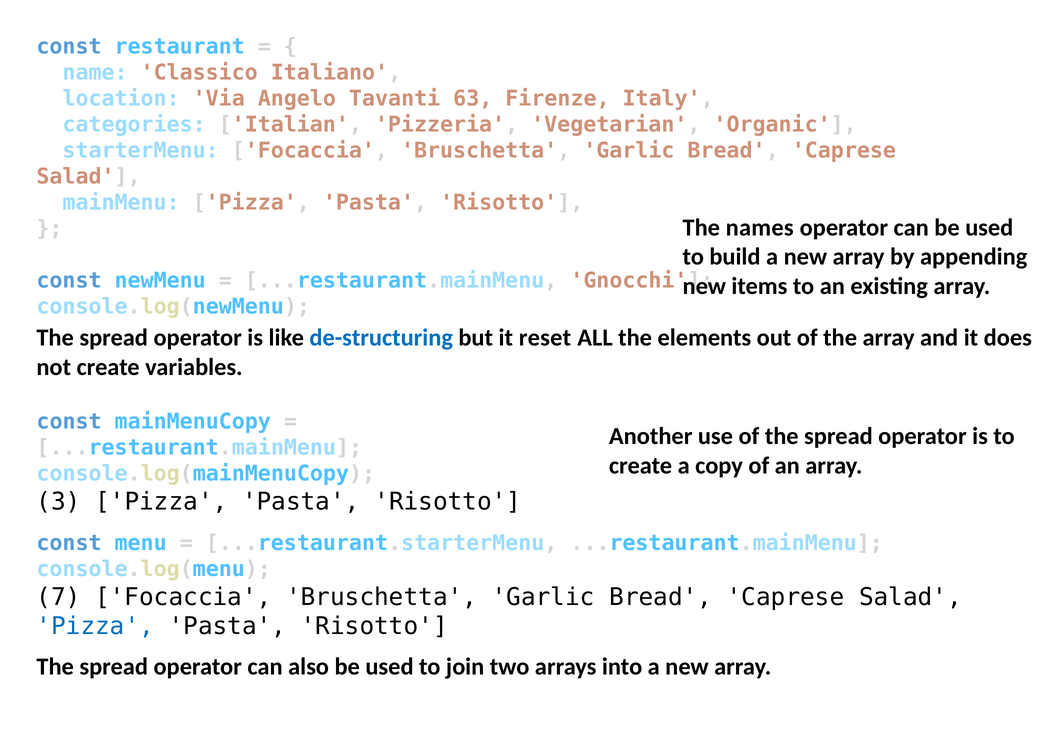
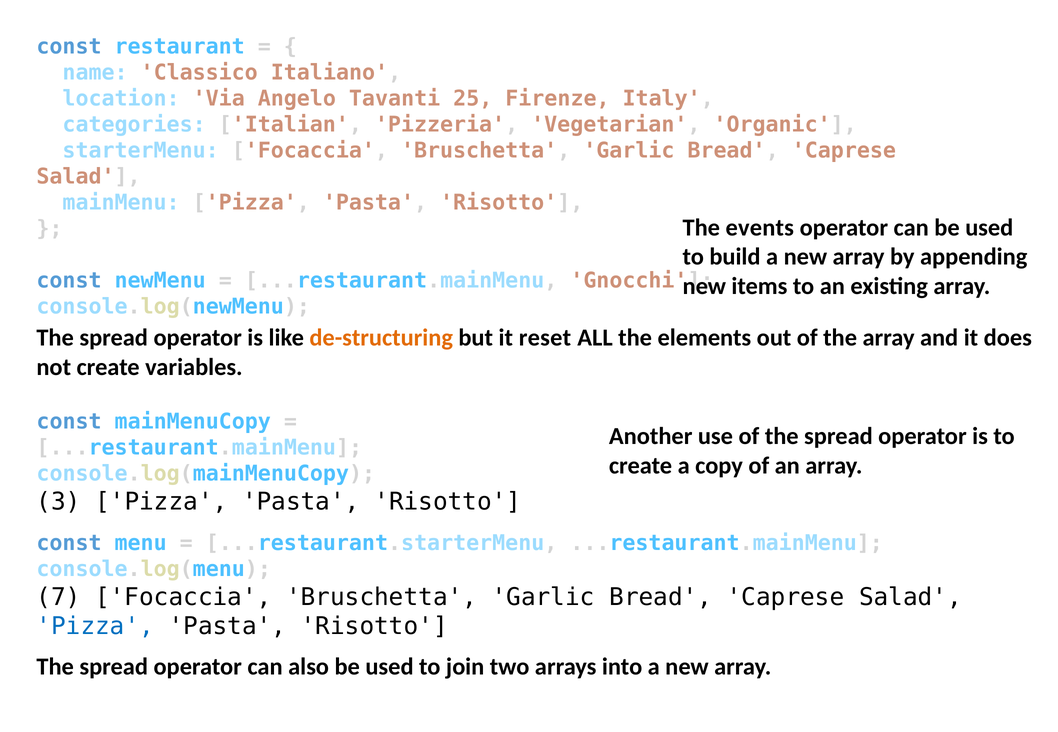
63: 63 -> 25
names: names -> events
de-structuring colour: blue -> orange
